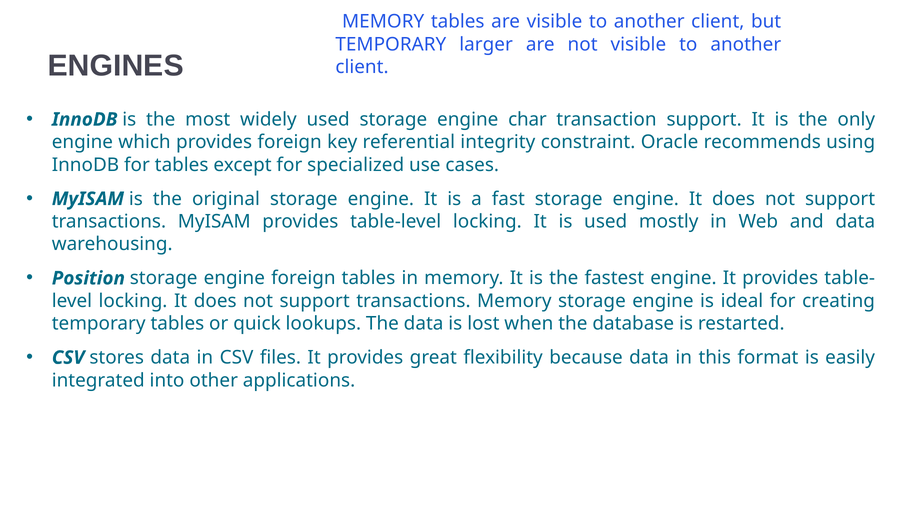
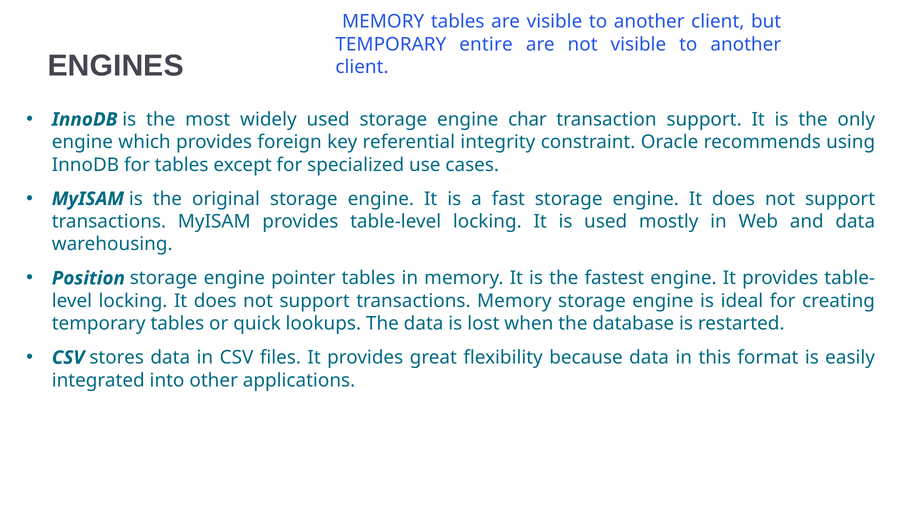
larger: larger -> entire
engine foreign: foreign -> pointer
